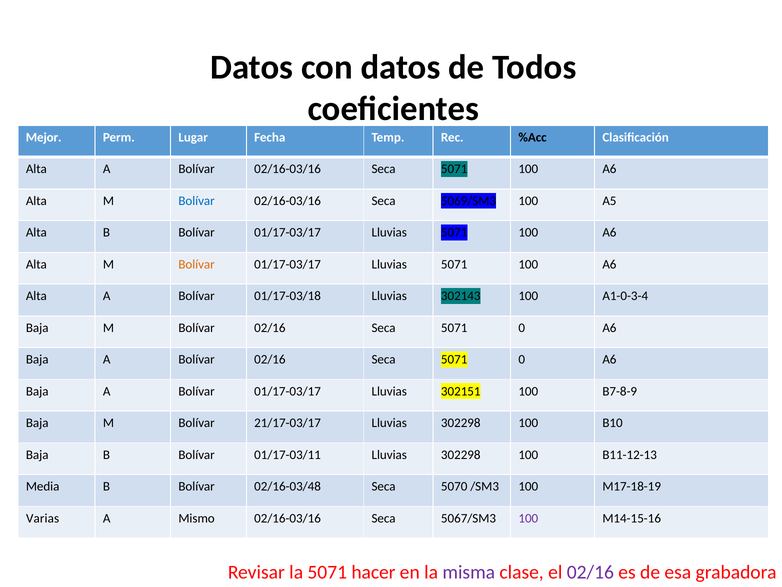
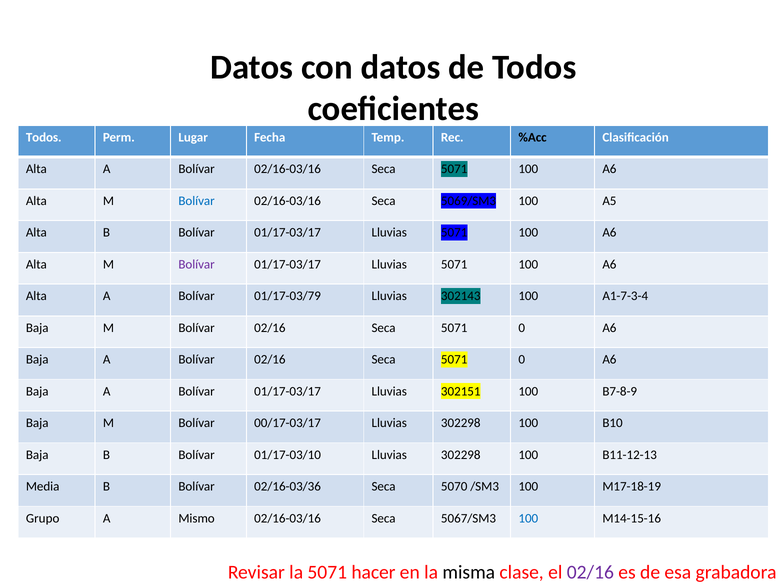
Mejor at (44, 137): Mejor -> Todos
Bolívar at (197, 264) colour: orange -> purple
01/17-03/18: 01/17-03/18 -> 01/17-03/79
A1-0-3-4: A1-0-3-4 -> A1-7-3-4
21/17-03/17: 21/17-03/17 -> 00/17-03/17
01/17-03/11: 01/17-03/11 -> 01/17-03/10
02/16-03/48: 02/16-03/48 -> 02/16-03/36
Varias: Varias -> Grupo
100 at (528, 518) colour: purple -> blue
misma colour: purple -> black
